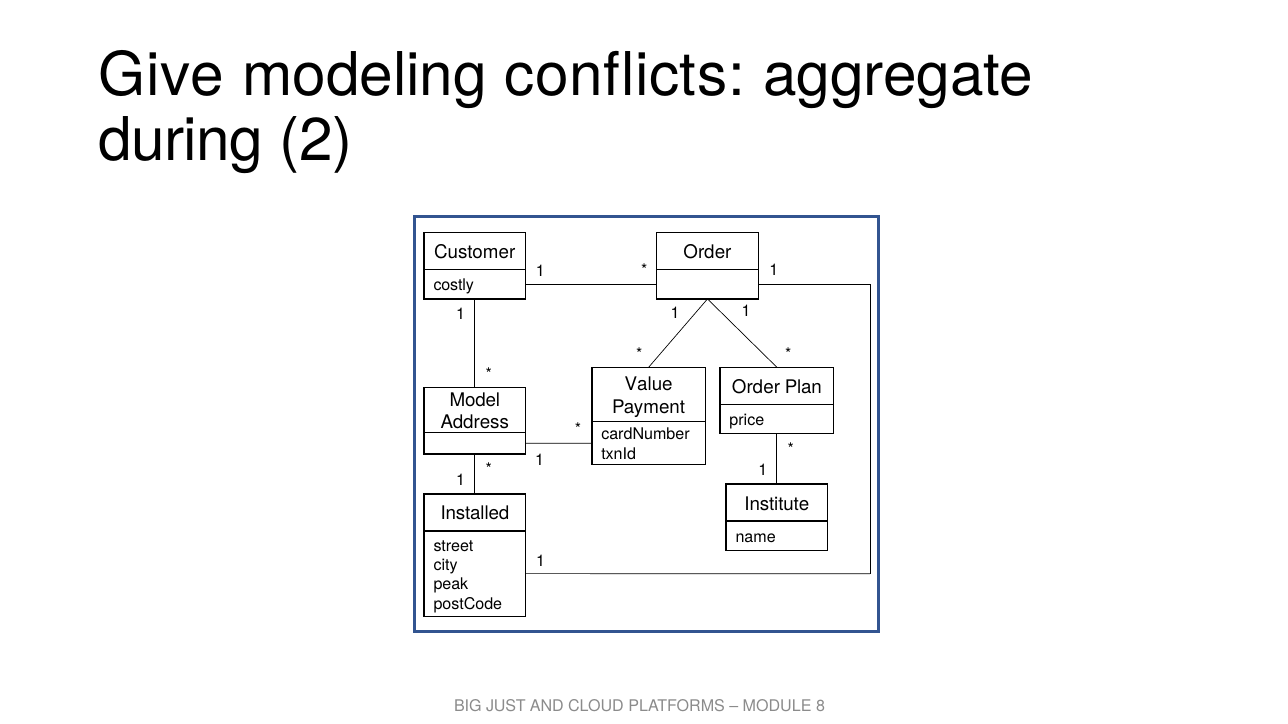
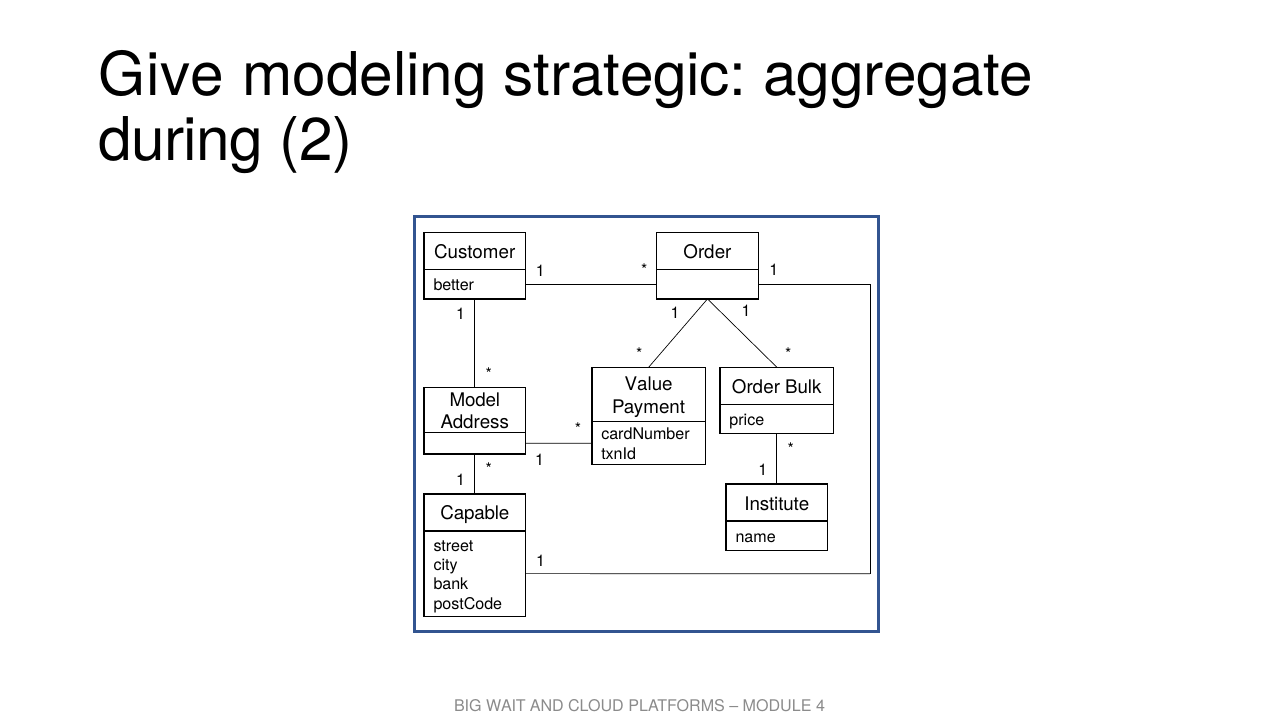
conflicts: conflicts -> strategic
costly: costly -> better
Plan: Plan -> Bulk
Installed: Installed -> Capable
peak: peak -> bank
JUST: JUST -> WAIT
8: 8 -> 4
